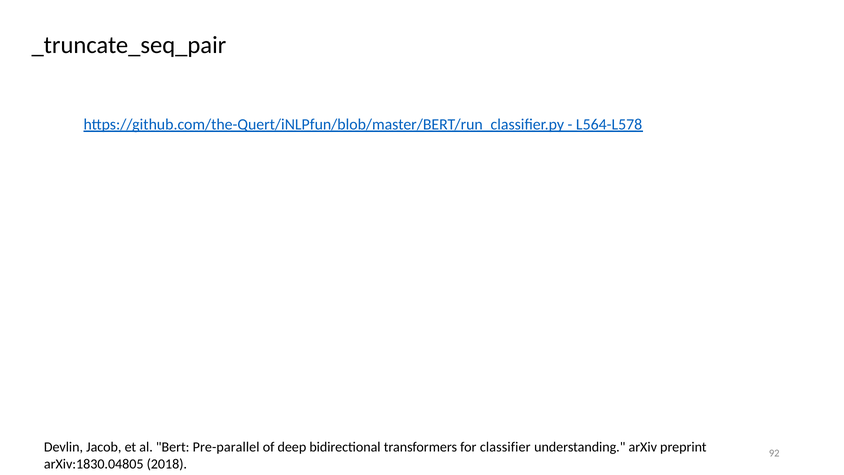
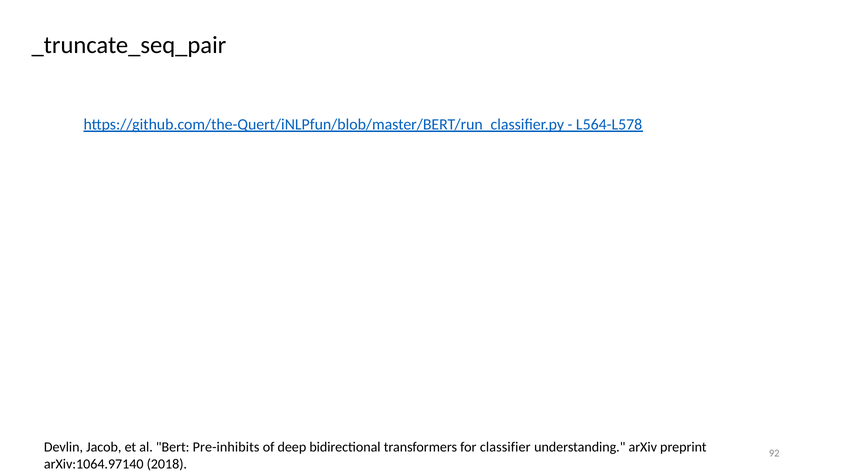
Pre-parallel: Pre-parallel -> Pre-inhibits
arXiv:1830.04805: arXiv:1830.04805 -> arXiv:1064.97140
